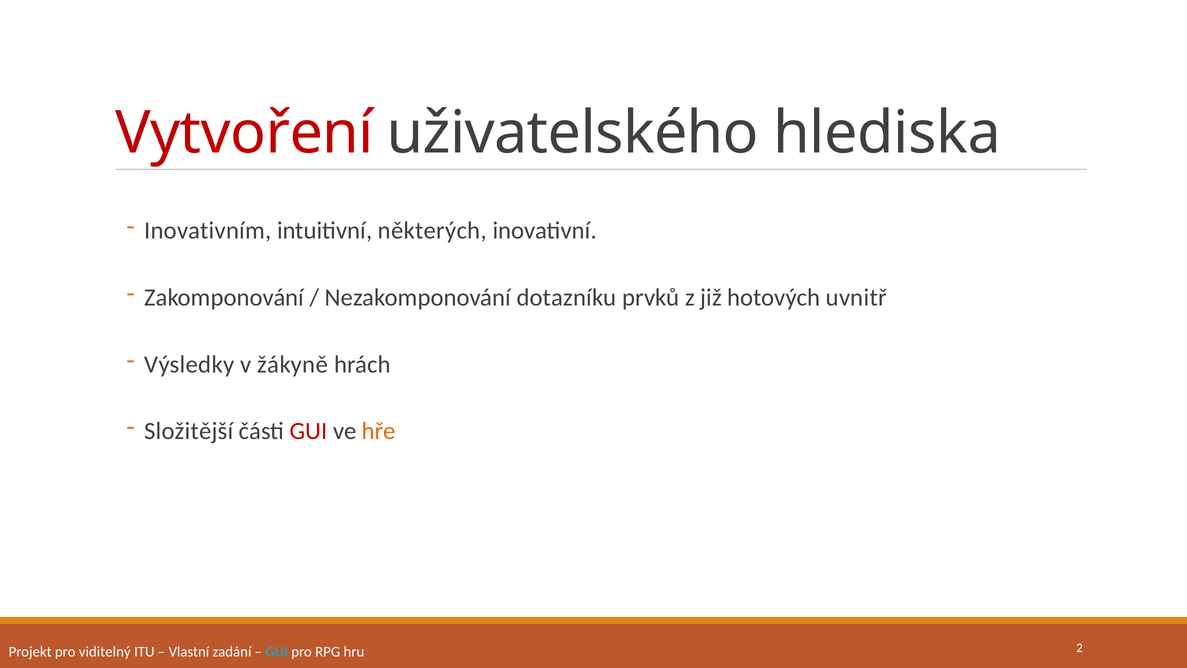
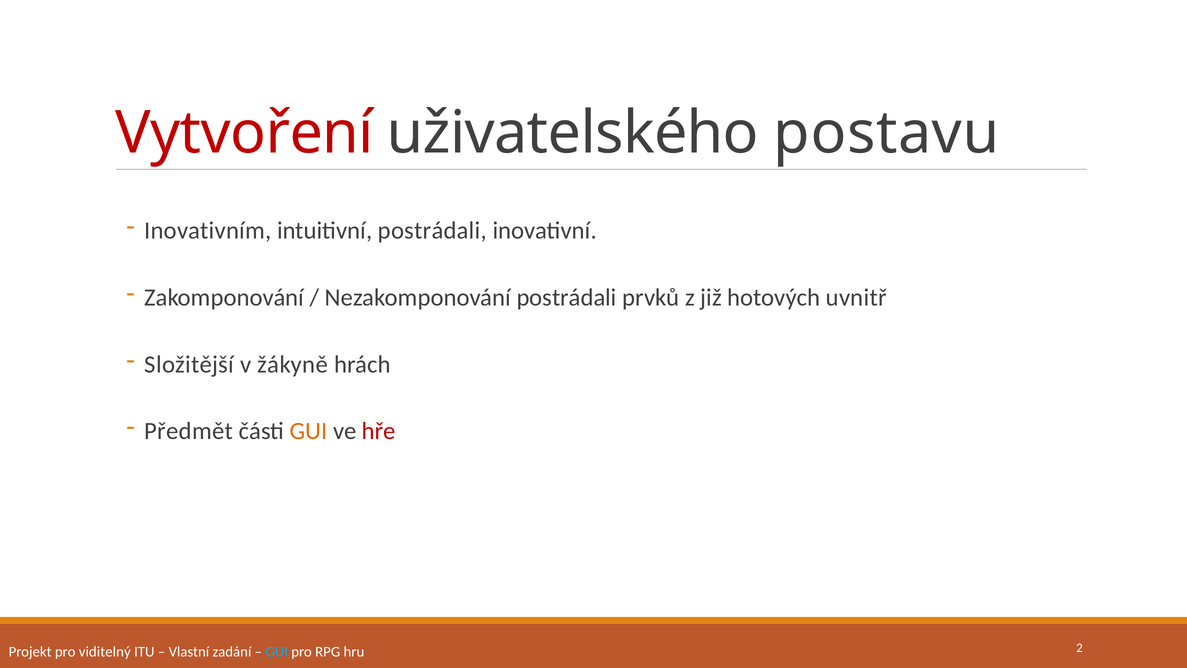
hlediska: hlediska -> postavu
intuitivní některých: některých -> postrádali
Nezakomponování dotazníku: dotazníku -> postrádali
Výsledky: Výsledky -> Složitější
Složitější: Složitější -> Předmět
GUI at (309, 431) colour: red -> orange
hře colour: orange -> red
